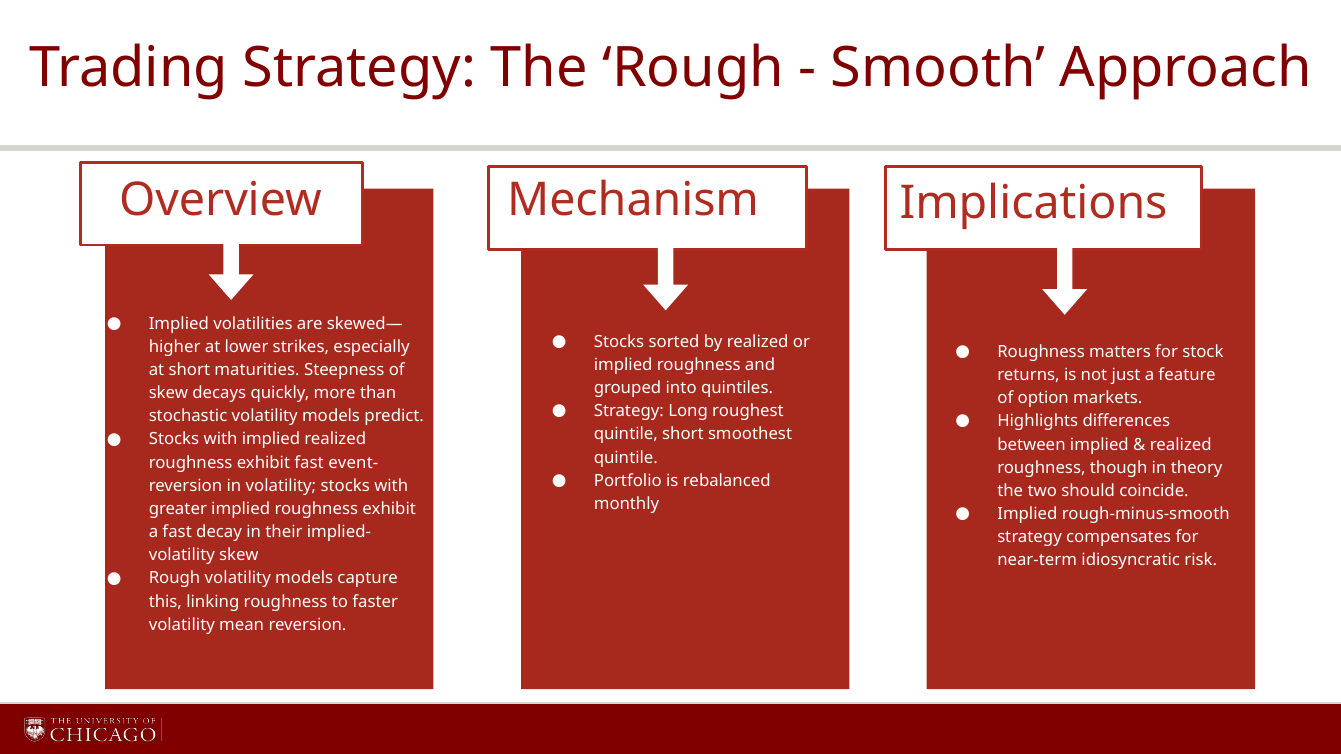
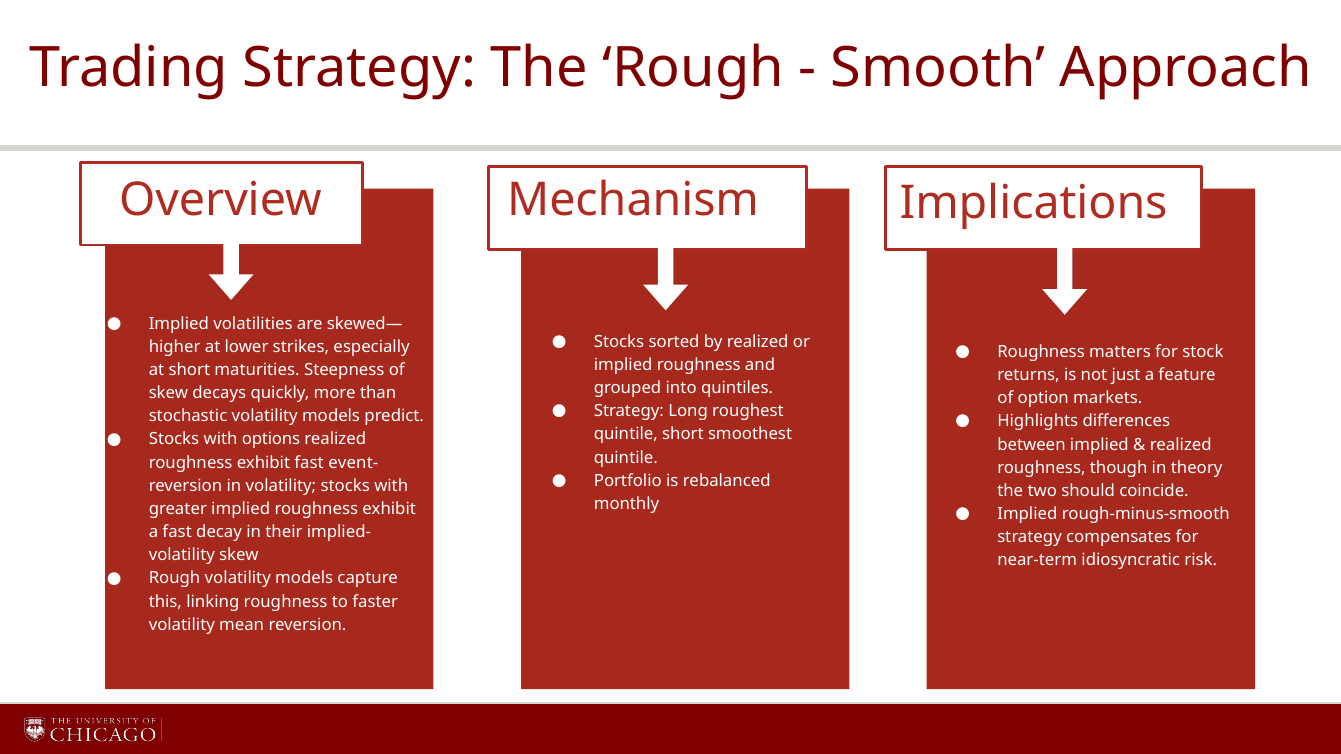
with implied: implied -> options
